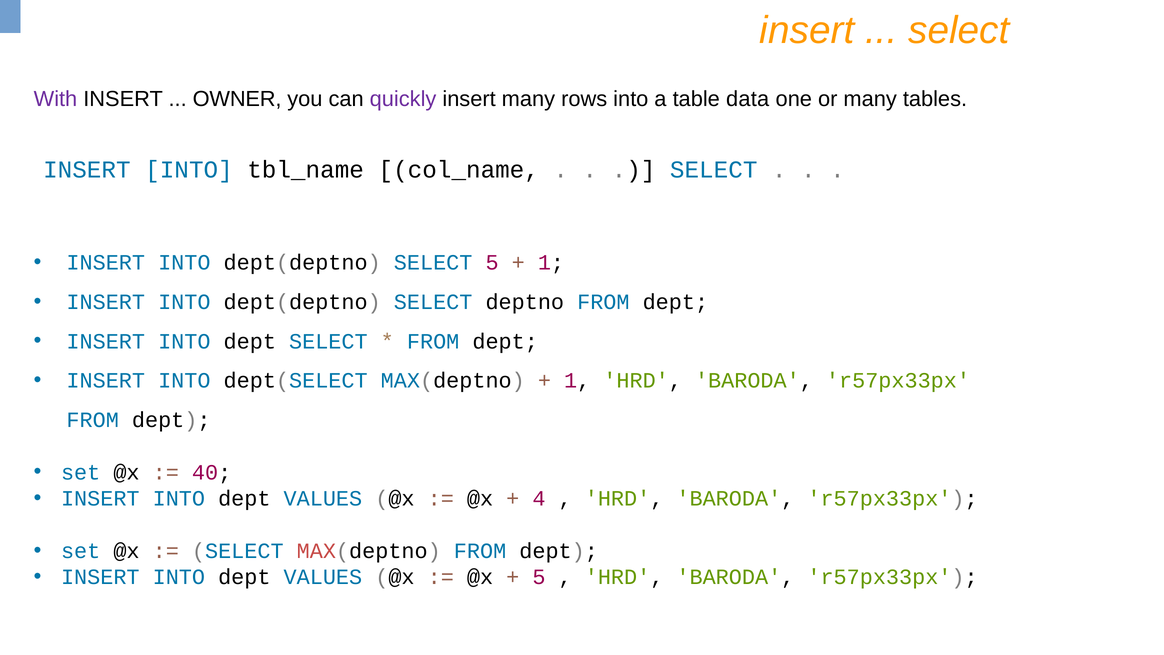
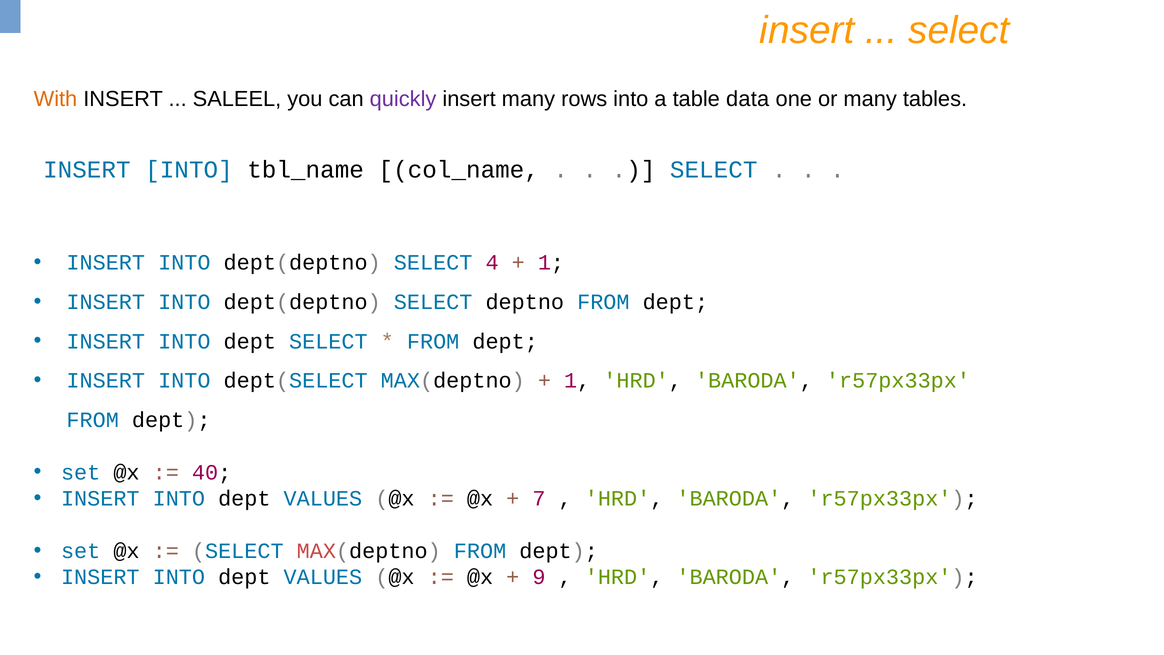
With colour: purple -> orange
OWNER: OWNER -> SALEEL
SELECT 5: 5 -> 4
4: 4 -> 7
5 at (539, 577): 5 -> 9
